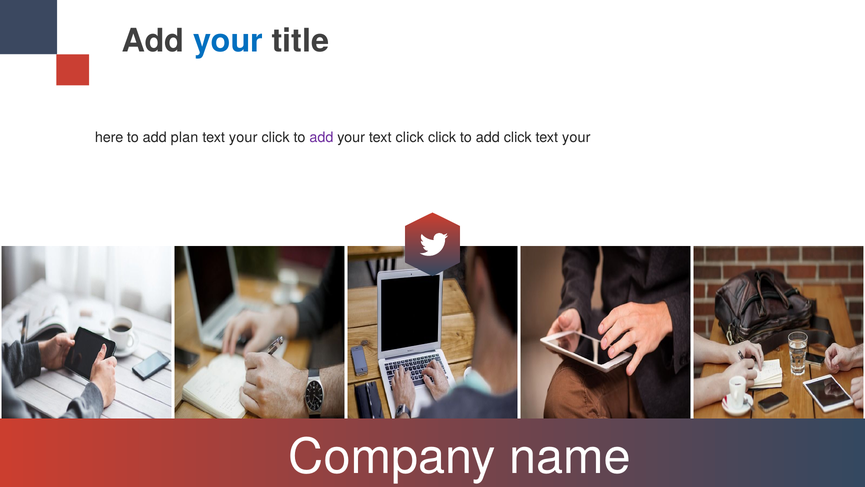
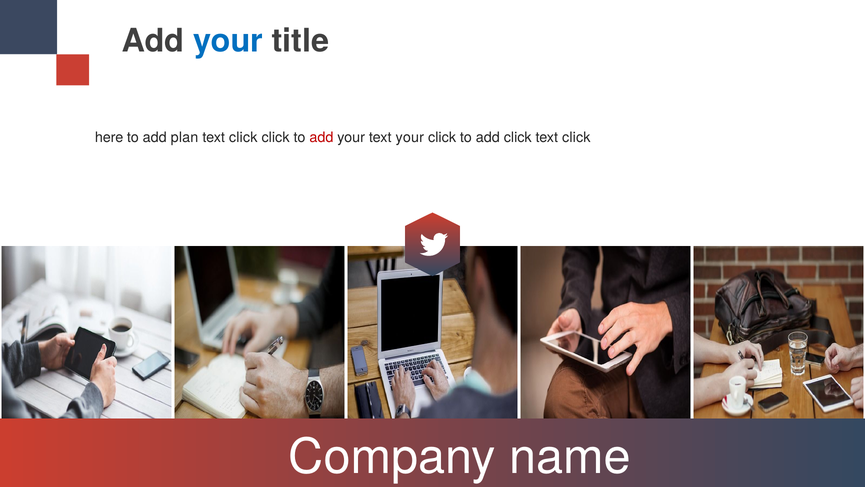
your at (243, 137): your -> click
add at (321, 137) colour: purple -> red
text click: click -> your
your at (576, 137): your -> click
